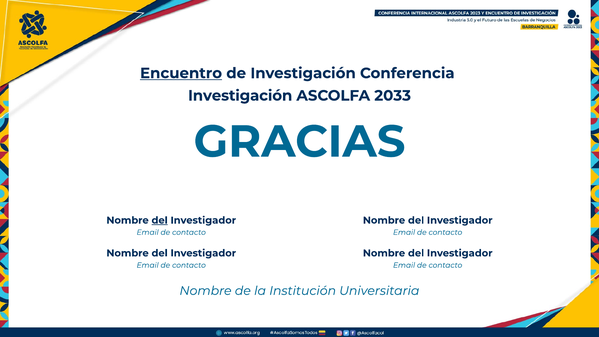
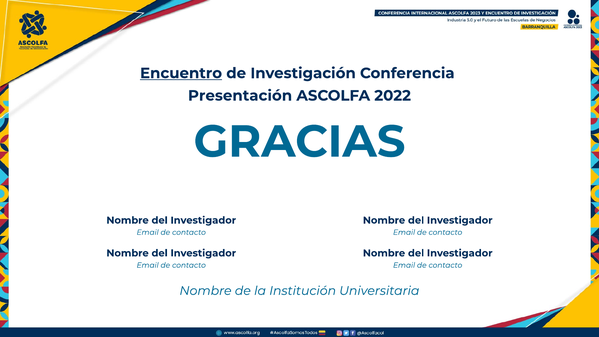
Investigación at (240, 96): Investigación -> Presentación
2033: 2033 -> 2022
del at (160, 220) underline: present -> none
